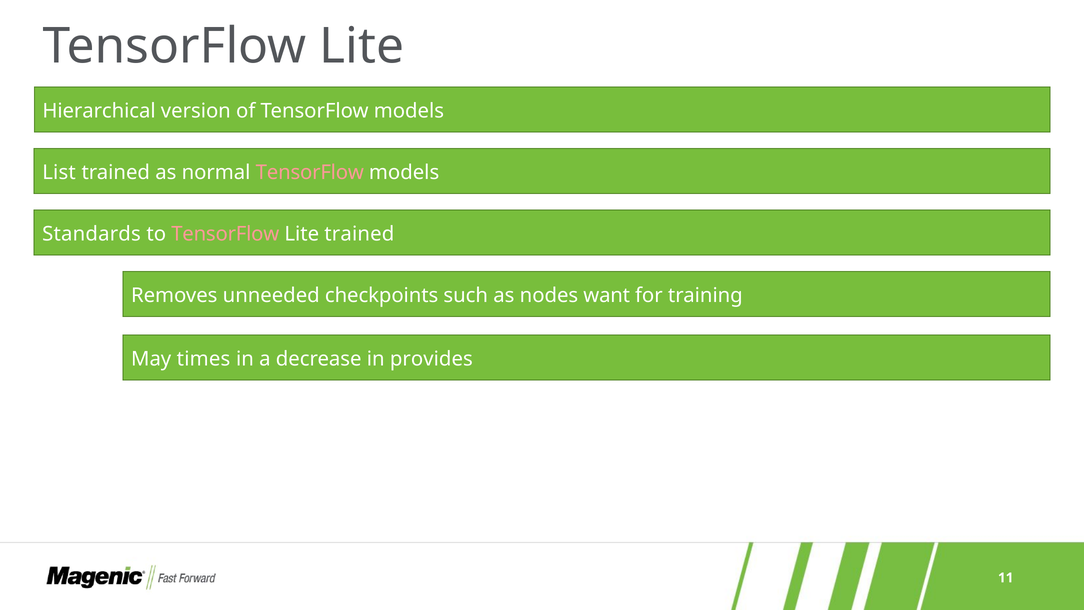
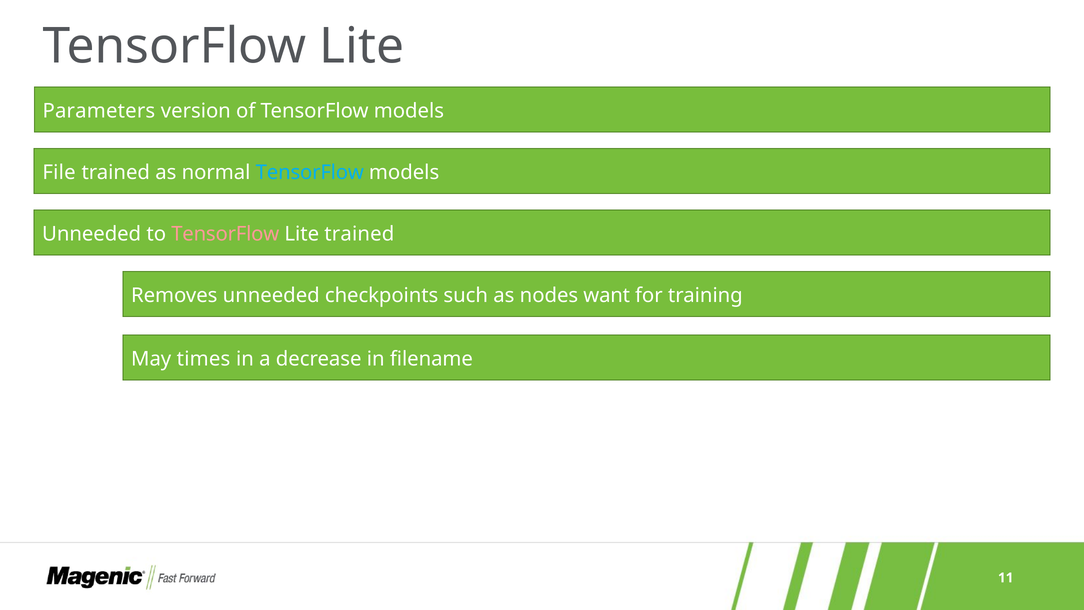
Hierarchical: Hierarchical -> Parameters
List: List -> File
TensorFlow at (310, 172) colour: pink -> light blue
Standards at (91, 234): Standards -> Unneeded
provides: provides -> filename
